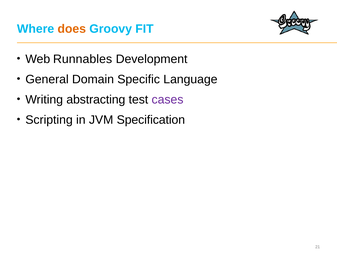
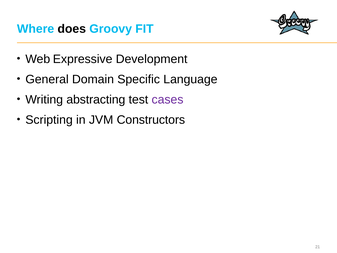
does colour: orange -> black
Runnables: Runnables -> Expressive
Specification: Specification -> Constructors
